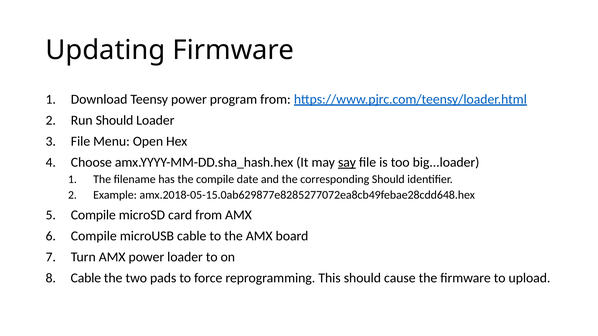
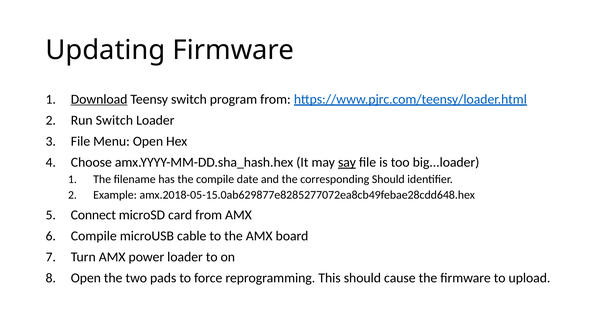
Download underline: none -> present
Teensy power: power -> switch
Run Should: Should -> Switch
Compile at (93, 215): Compile -> Connect
Cable at (86, 278): Cable -> Open
